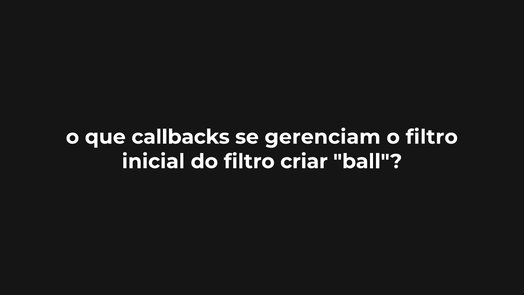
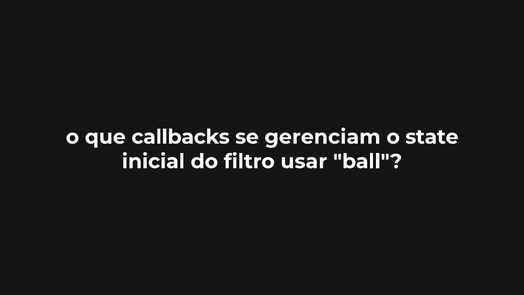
o filtro: filtro -> state
criar: criar -> usar
